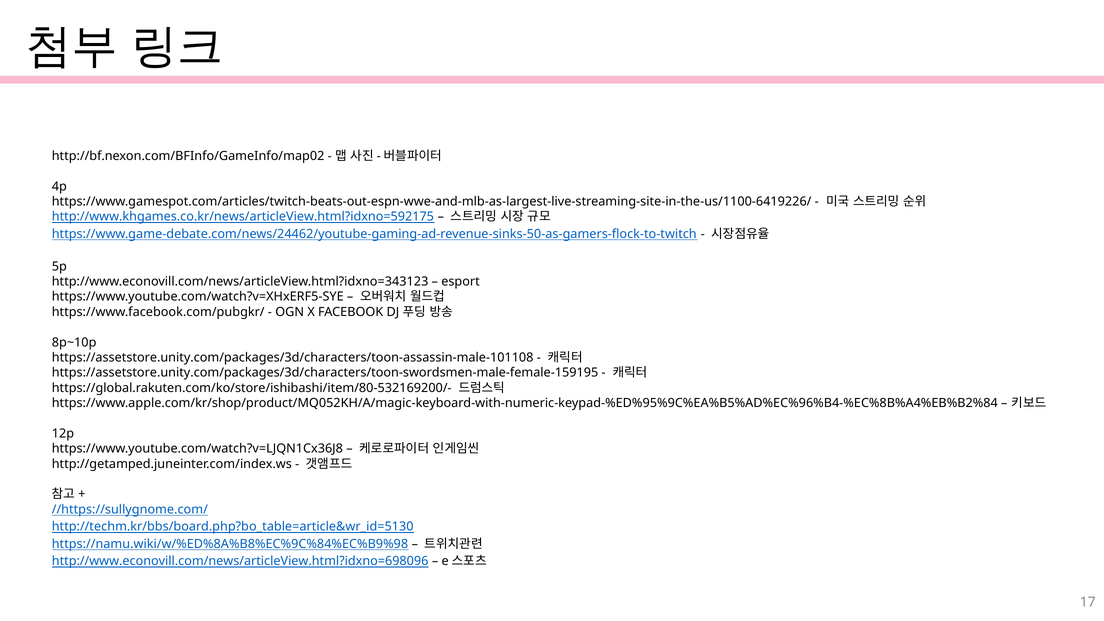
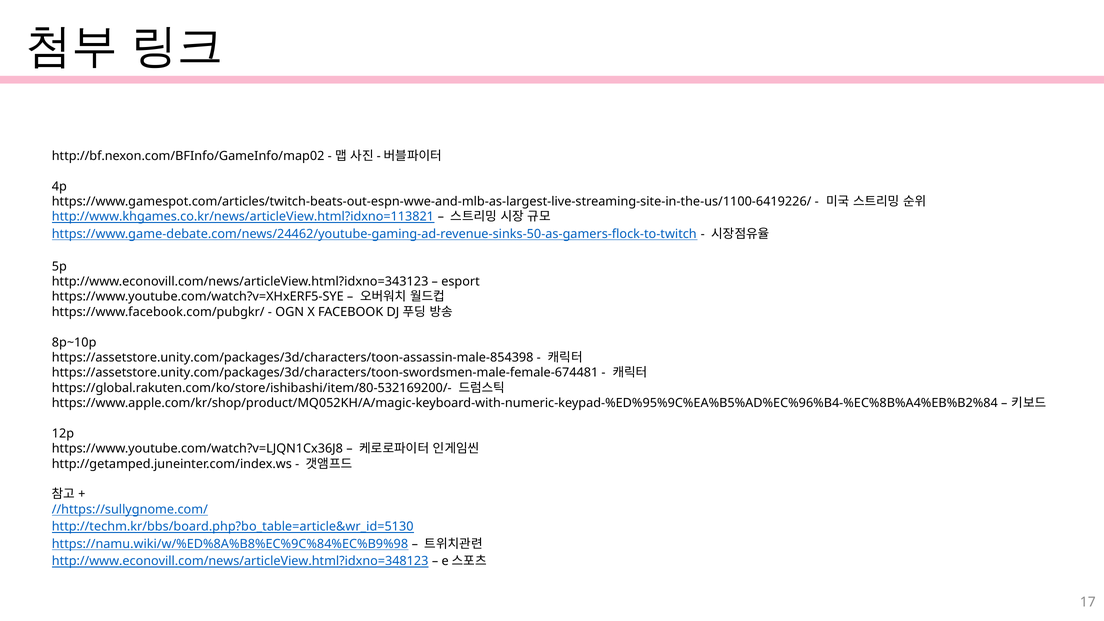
http://www.khgames.co.kr/news/articleView.html?idxno=592175: http://www.khgames.co.kr/news/articleView.html?idxno=592175 -> http://www.khgames.co.kr/news/articleView.html?idxno=113821
https://assetstore.unity.com/packages/3d/characters/toon-assassin-male-101108: https://assetstore.unity.com/packages/3d/characters/toon-assassin-male-101108 -> https://assetstore.unity.com/packages/3d/characters/toon-assassin-male-854398
https://assetstore.unity.com/packages/3d/characters/toon-swordsmen-male-female-159195: https://assetstore.unity.com/packages/3d/characters/toon-swordsmen-male-female-159195 -> https://assetstore.unity.com/packages/3d/characters/toon-swordsmen-male-female-674481
http://www.econovill.com/news/articleView.html?idxno=698096: http://www.econovill.com/news/articleView.html?idxno=698096 -> http://www.econovill.com/news/articleView.html?idxno=348123
